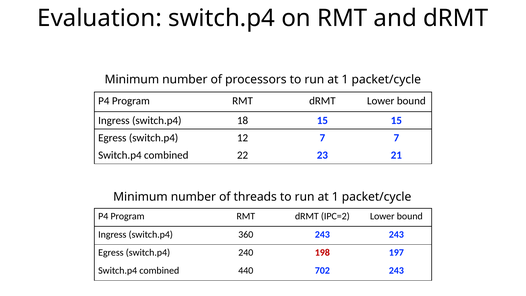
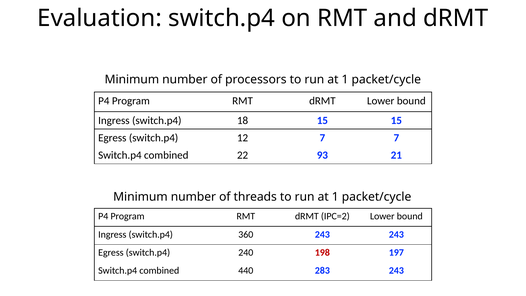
23: 23 -> 93
702: 702 -> 283
